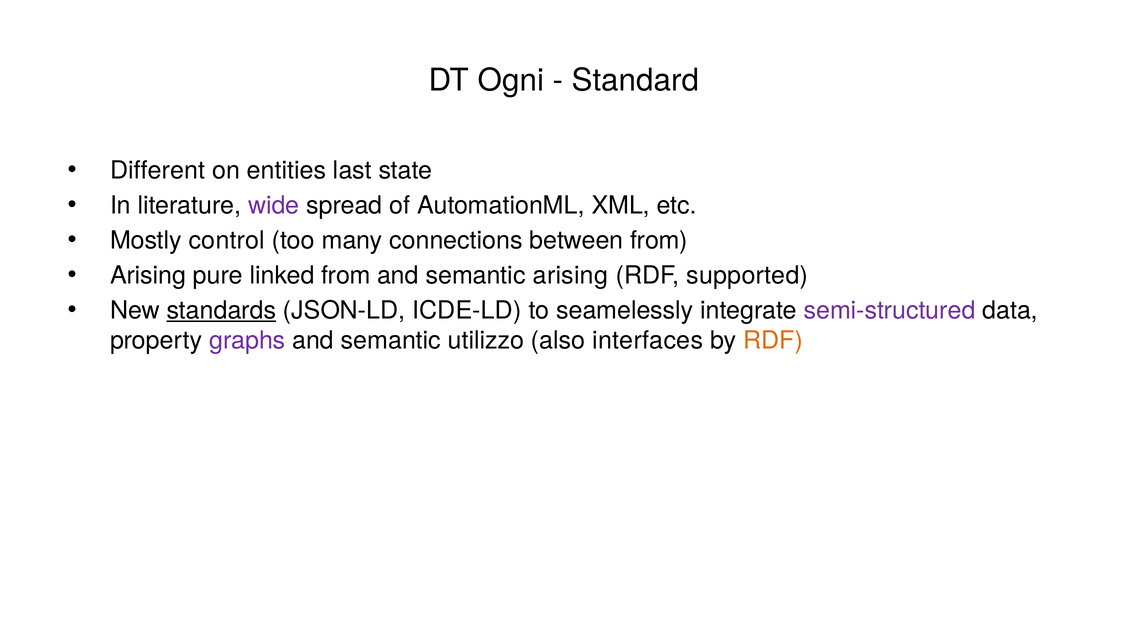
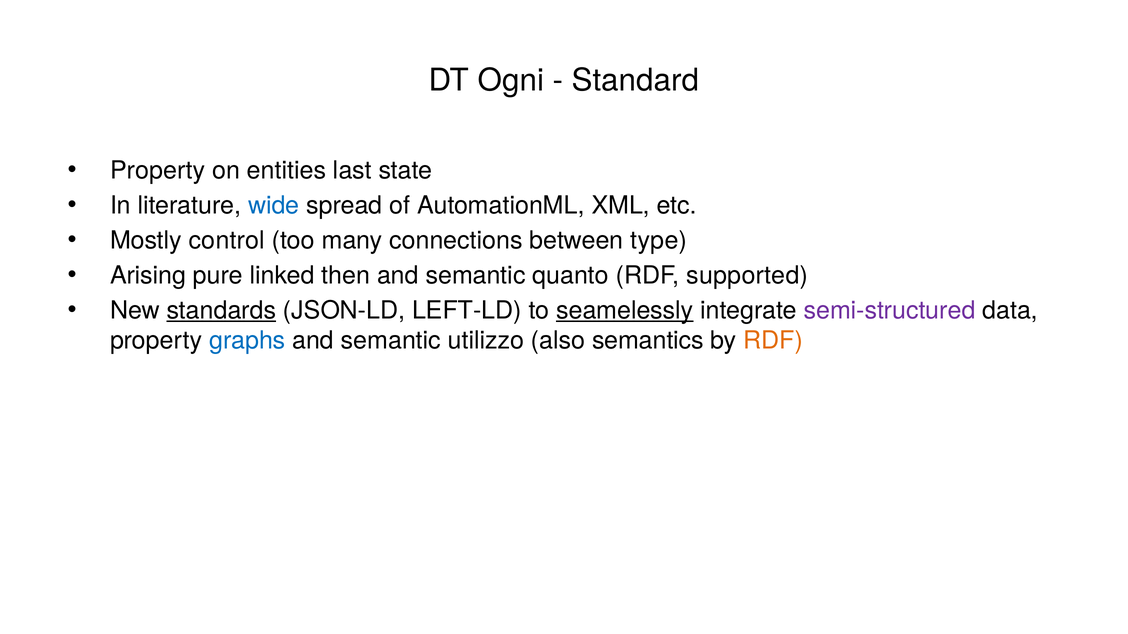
Different at (158, 170): Different -> Property
wide colour: purple -> blue
between from: from -> type
linked from: from -> then
semantic arising: arising -> quanto
ICDE-LD: ICDE-LD -> LEFT-LD
seamelessly underline: none -> present
graphs colour: purple -> blue
interfaces: interfaces -> semantics
